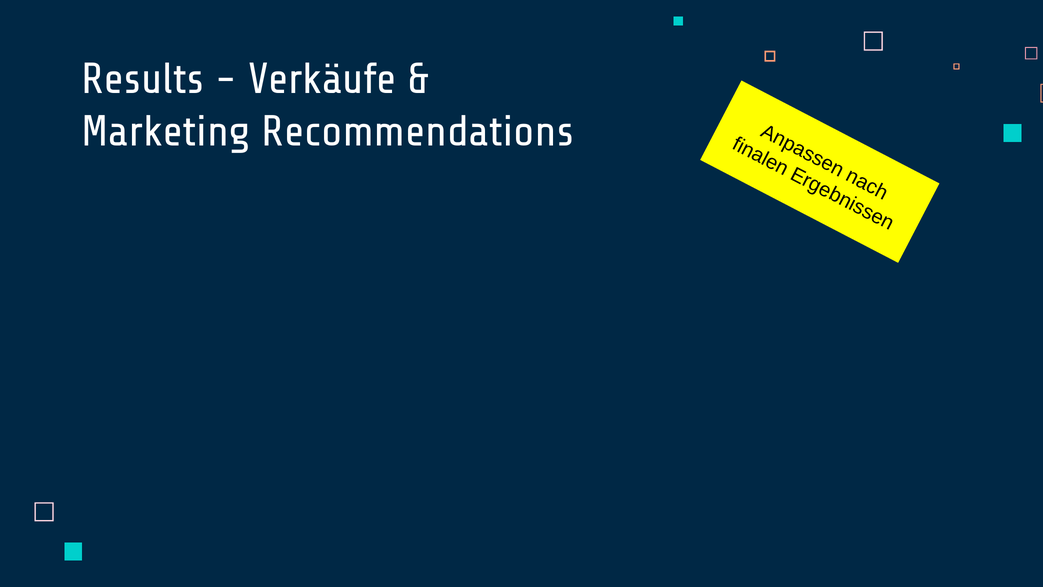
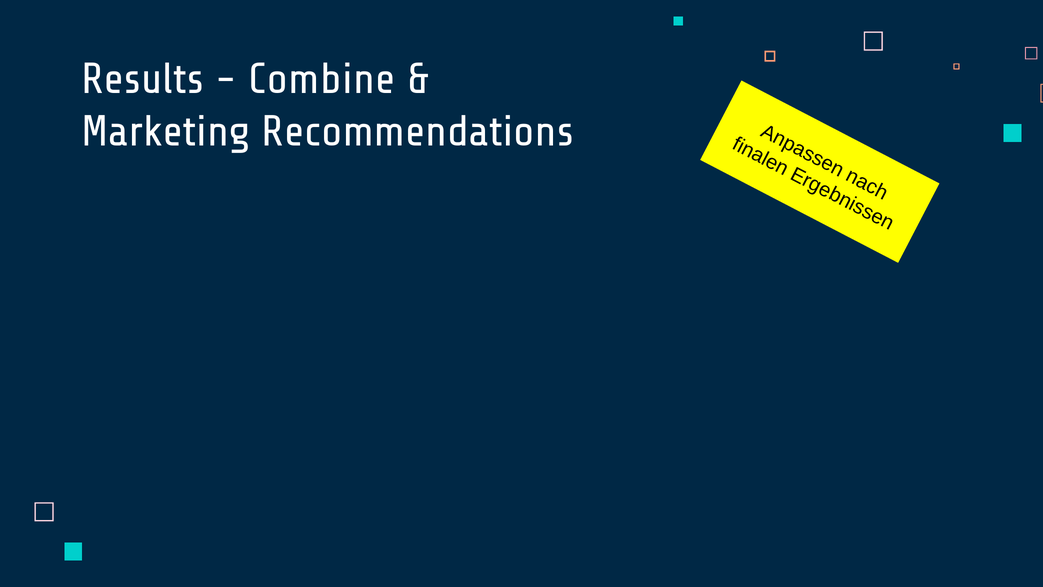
Verkäufe: Verkäufe -> Combine
